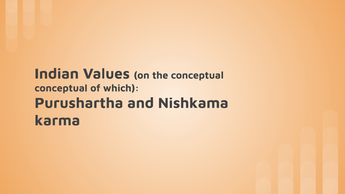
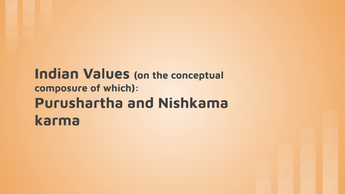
conceptual at (61, 88): conceptual -> composure
